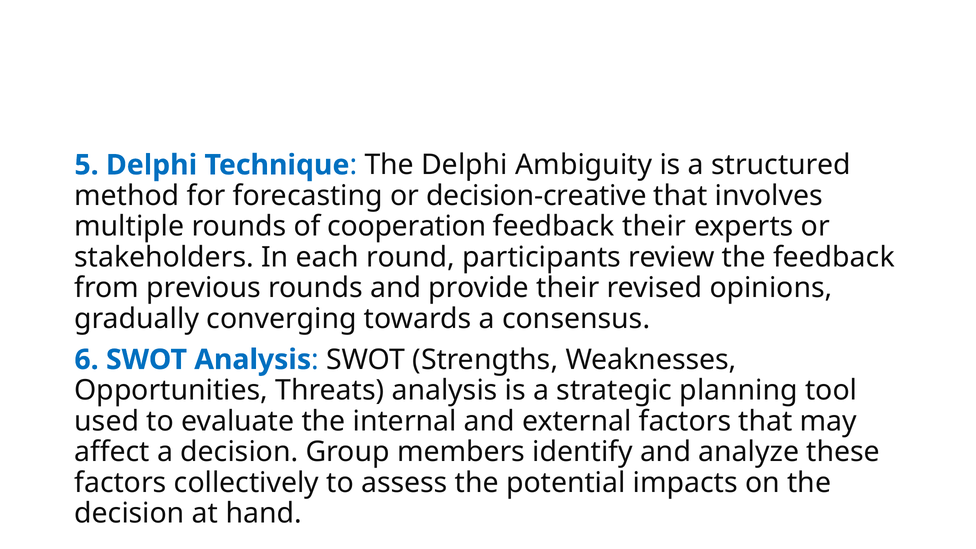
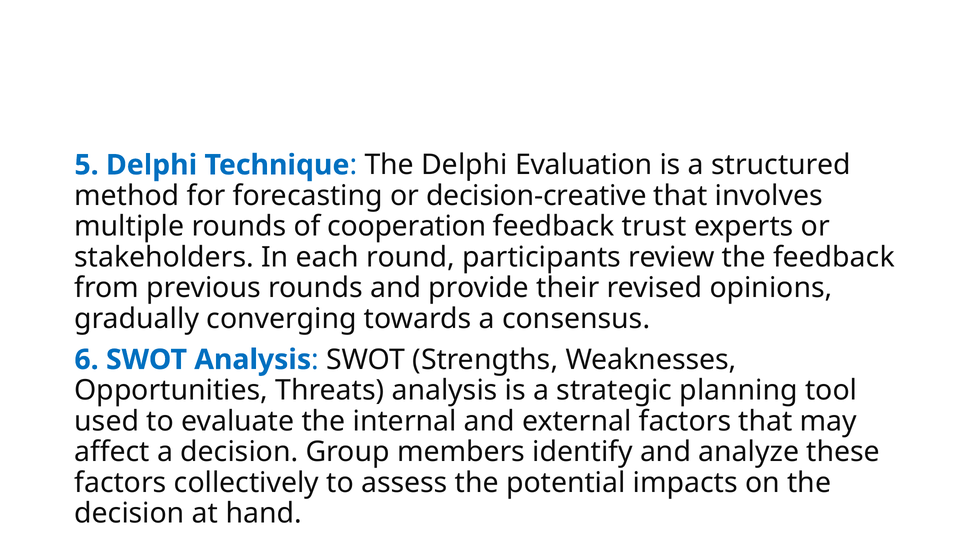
Ambiguity: Ambiguity -> Evaluation
feedback their: their -> trust
